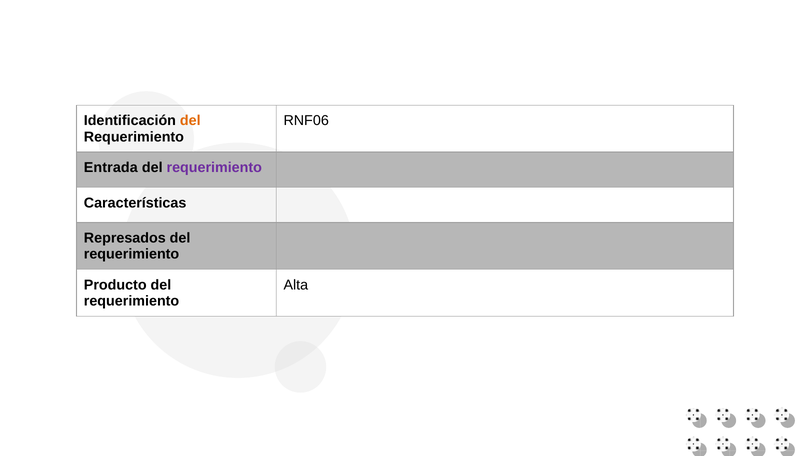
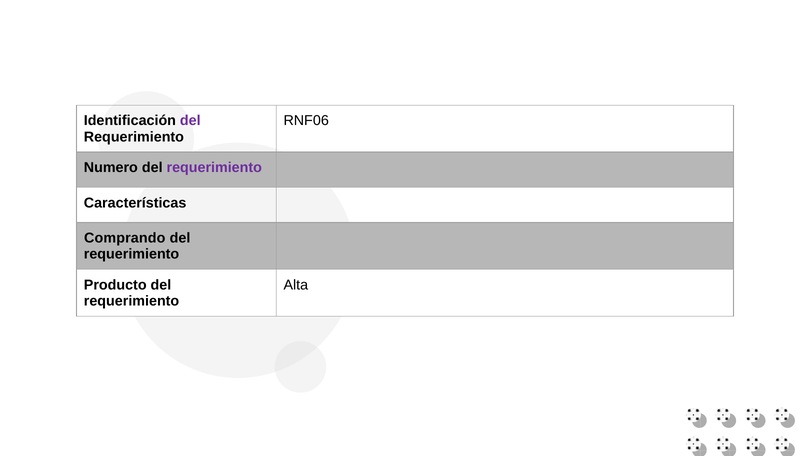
del at (190, 121) colour: orange -> purple
Entrada: Entrada -> Numero
Represados: Represados -> Comprando
